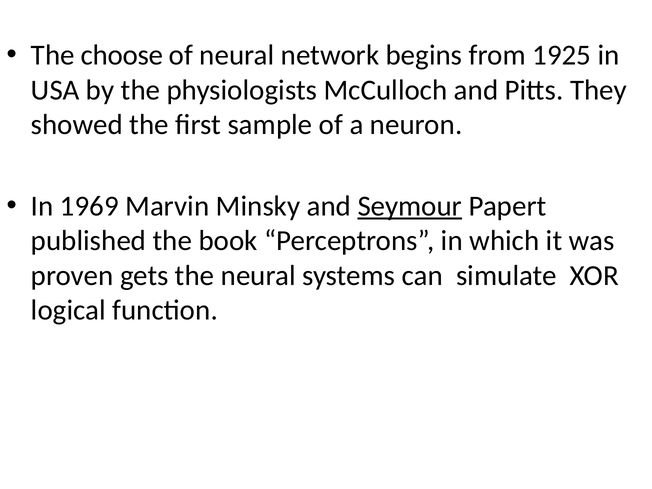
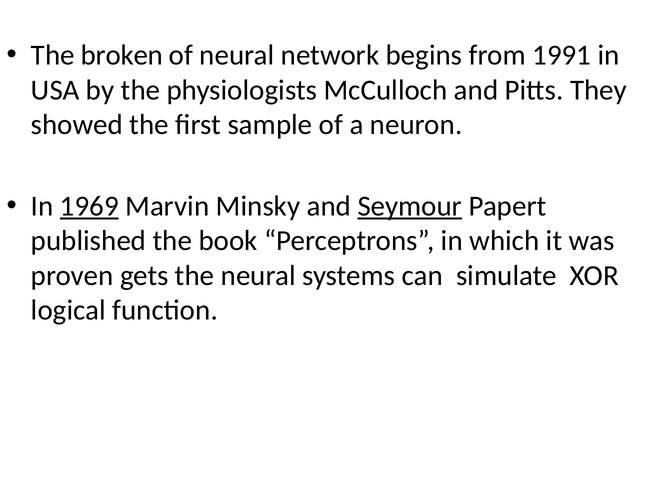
choose: choose -> broken
1925: 1925 -> 1991
1969 underline: none -> present
